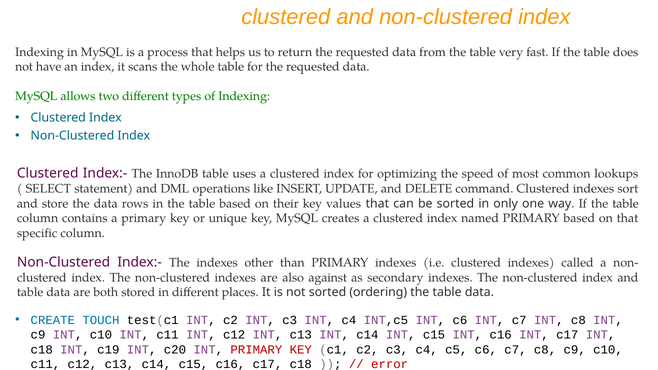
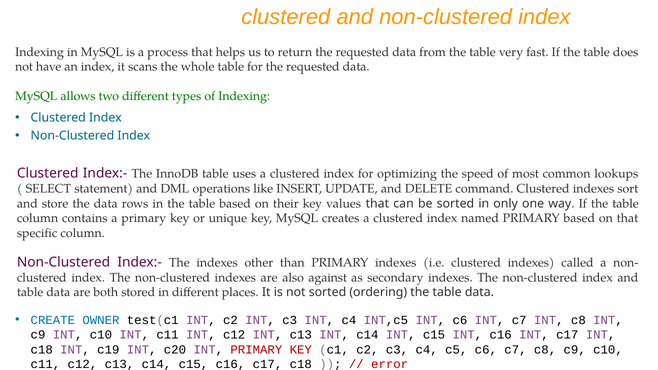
TOUCH: TOUCH -> OWNER
